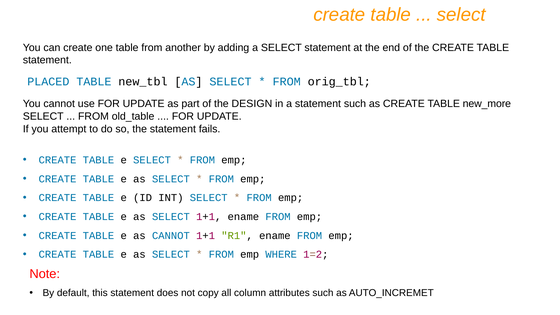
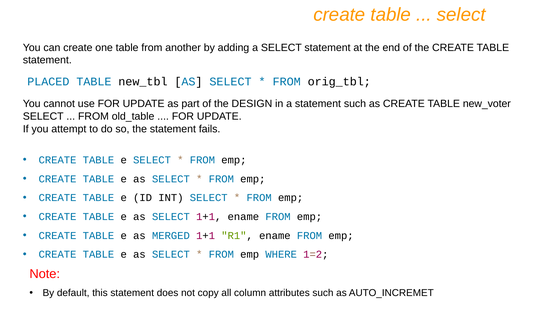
new_more: new_more -> new_voter
as CANNOT: CANNOT -> MERGED
